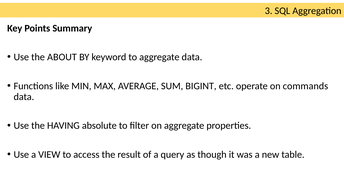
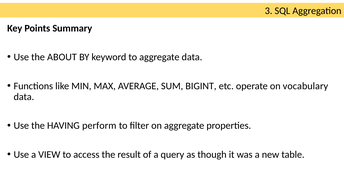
commands: commands -> vocabulary
absolute: absolute -> perform
